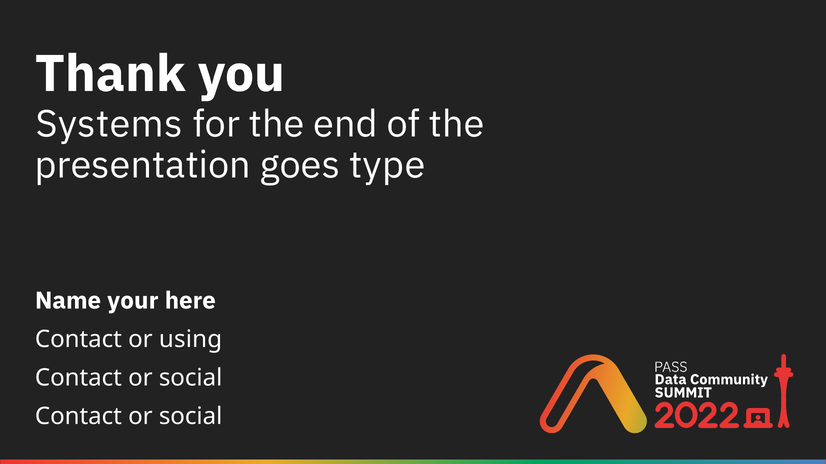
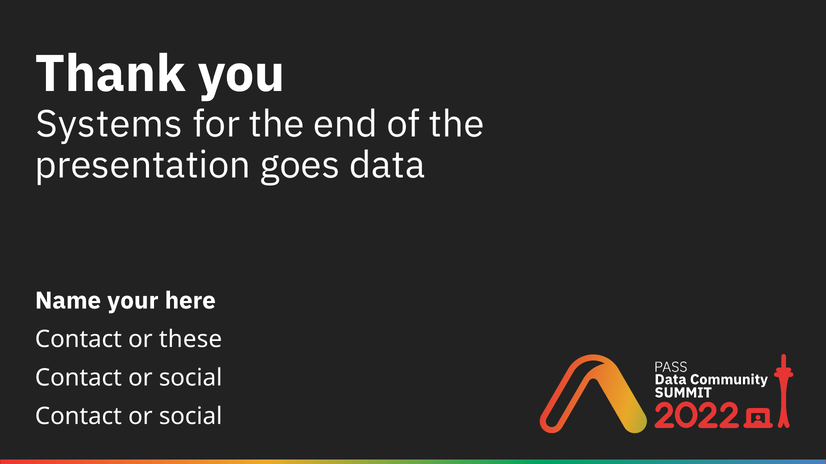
type: type -> data
using: using -> these
